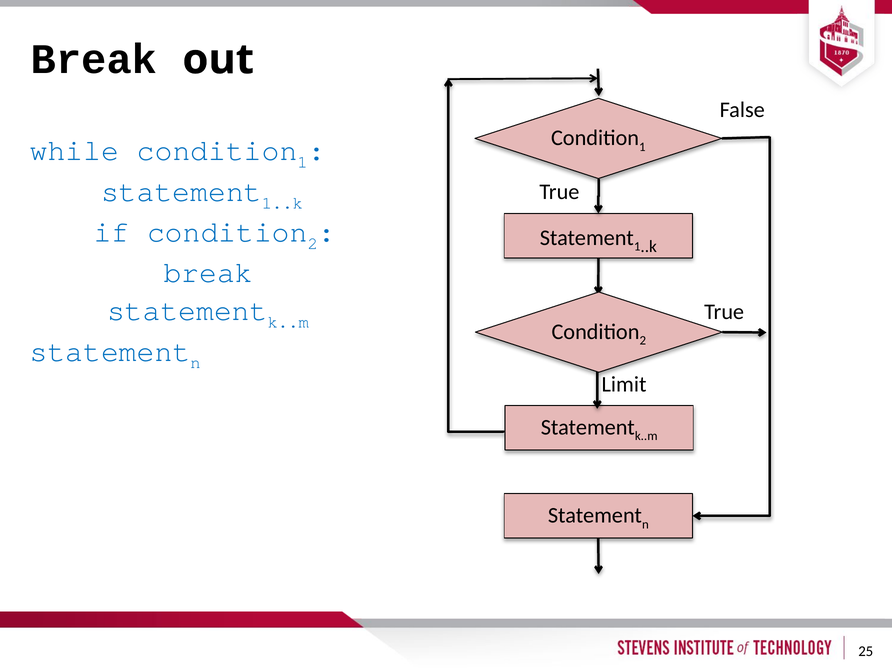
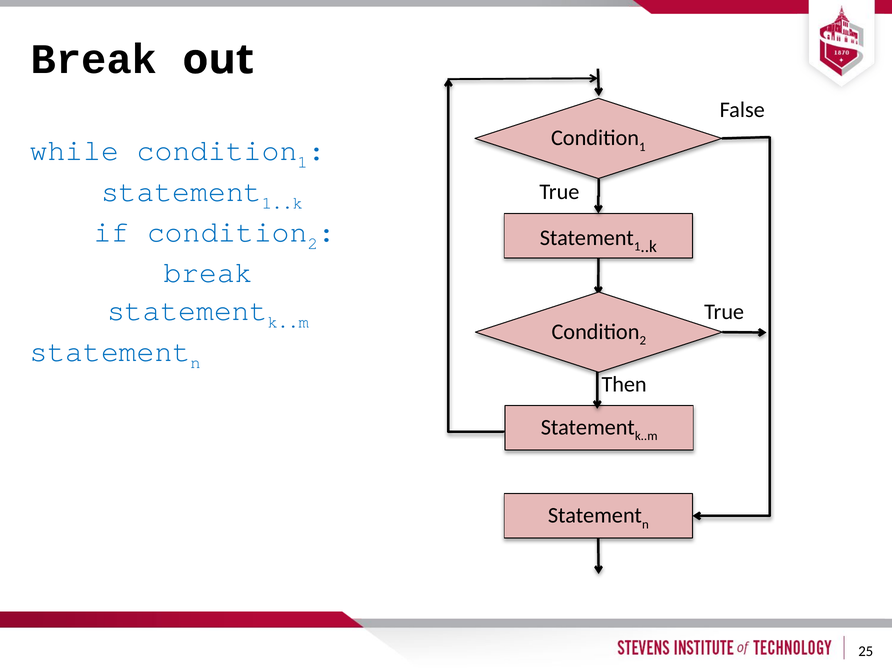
Limit: Limit -> Then
